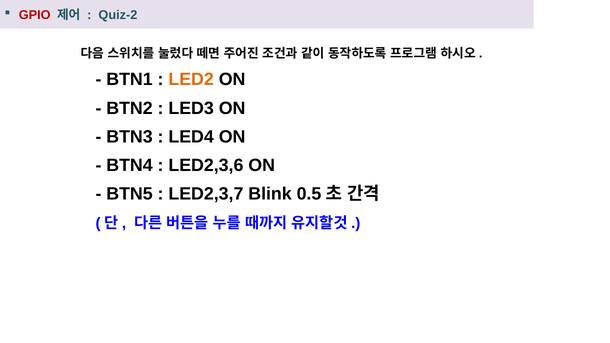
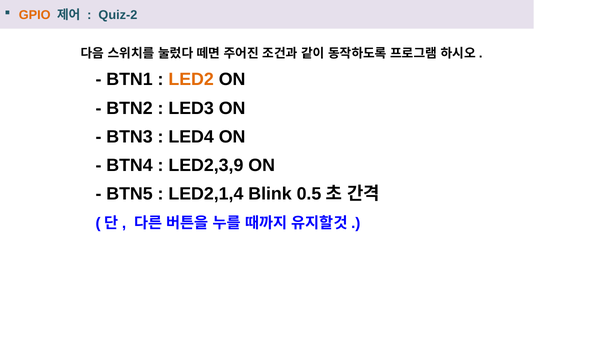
GPIO at (35, 15) colour: red -> orange
LED2,3,6: LED2,3,6 -> LED2,3,9
LED2,3,7: LED2,3,7 -> LED2,1,4
